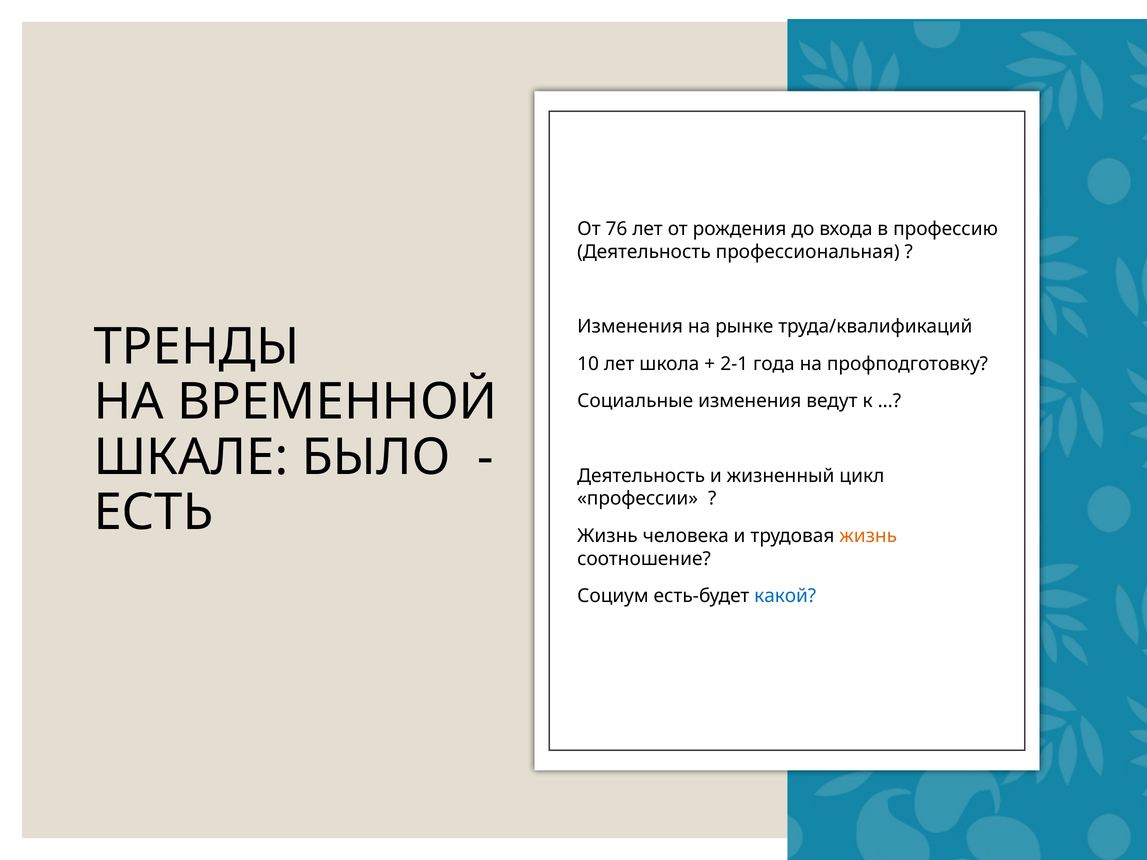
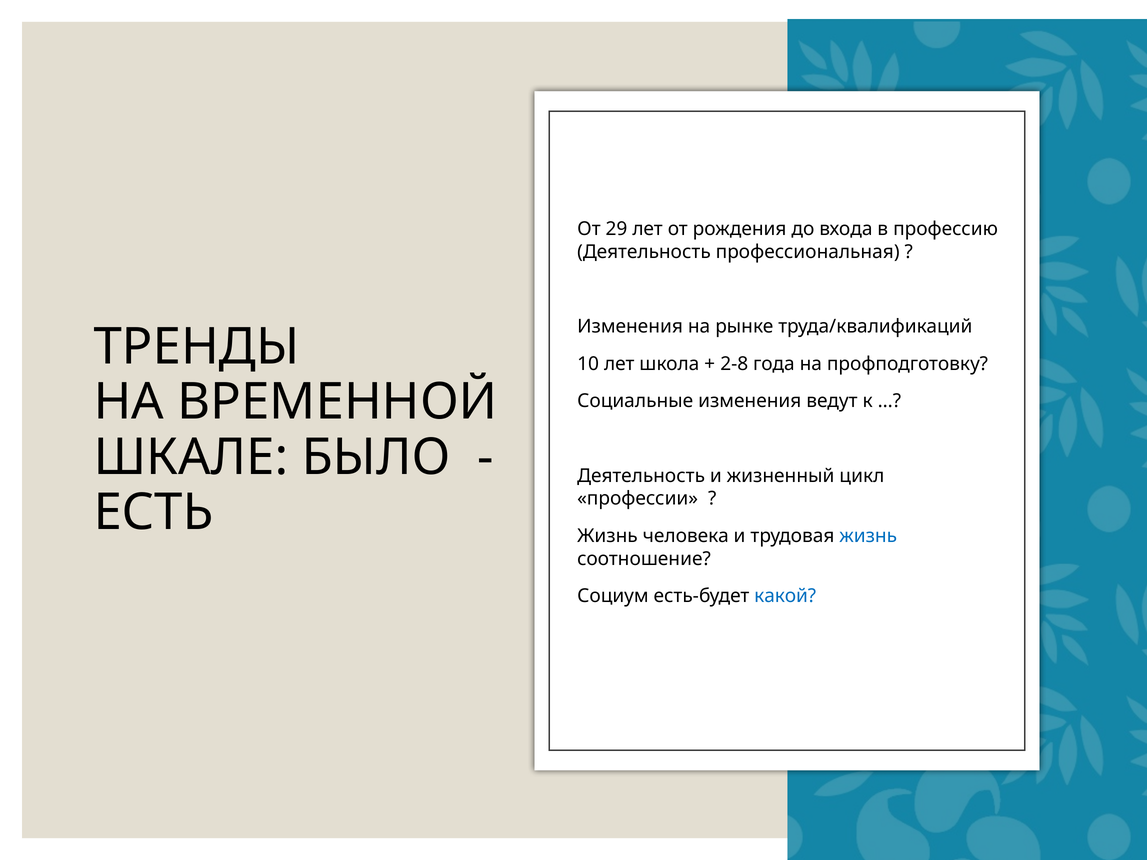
76: 76 -> 29
2-1: 2-1 -> 2-8
жизнь at (868, 536) colour: orange -> blue
